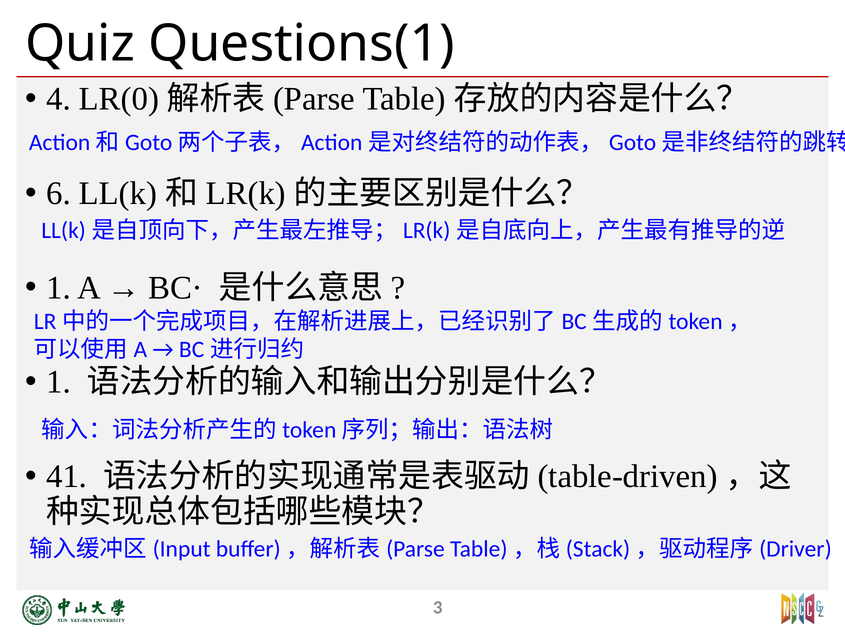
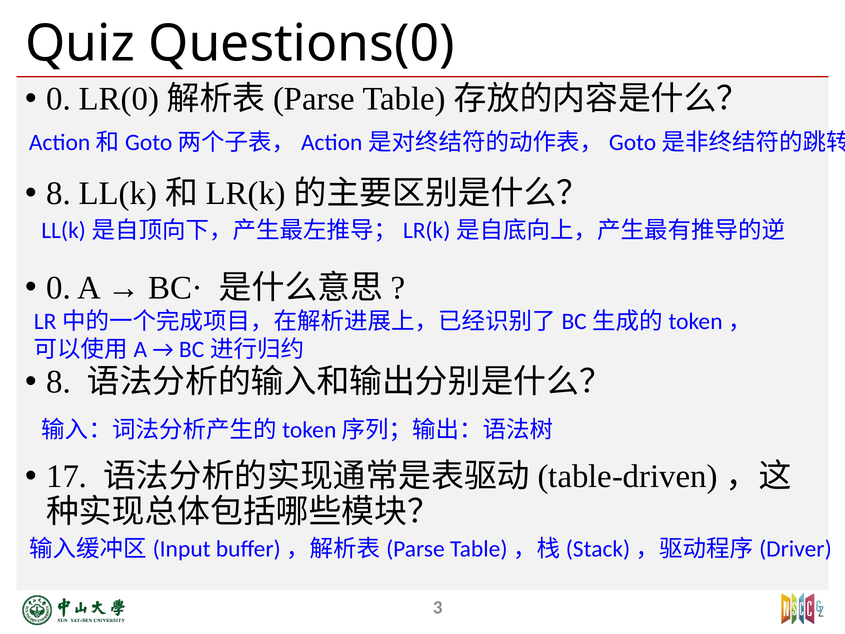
Questions(1: Questions(1 -> Questions(0
4 at (58, 99): 4 -> 0
6 at (58, 193): 6 -> 8
1 at (58, 288): 1 -> 0
1 at (58, 382): 1 -> 8
41: 41 -> 17
